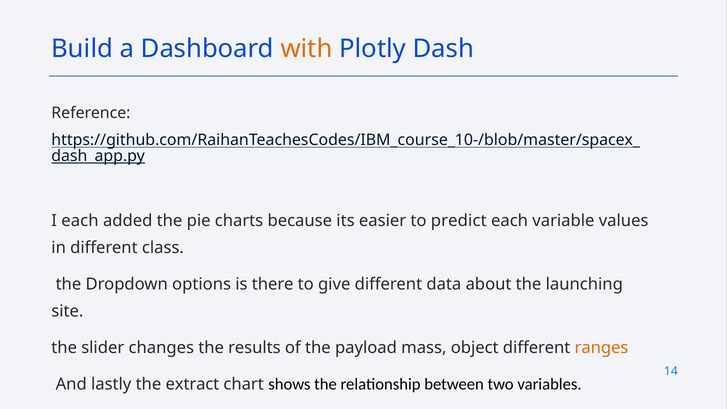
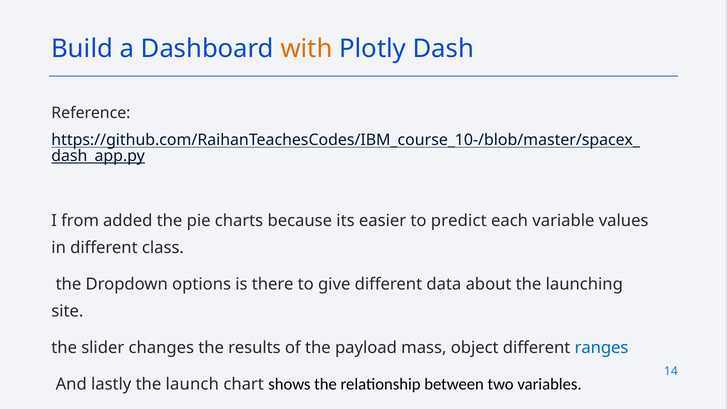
I each: each -> from
ranges colour: orange -> blue
extract: extract -> launch
